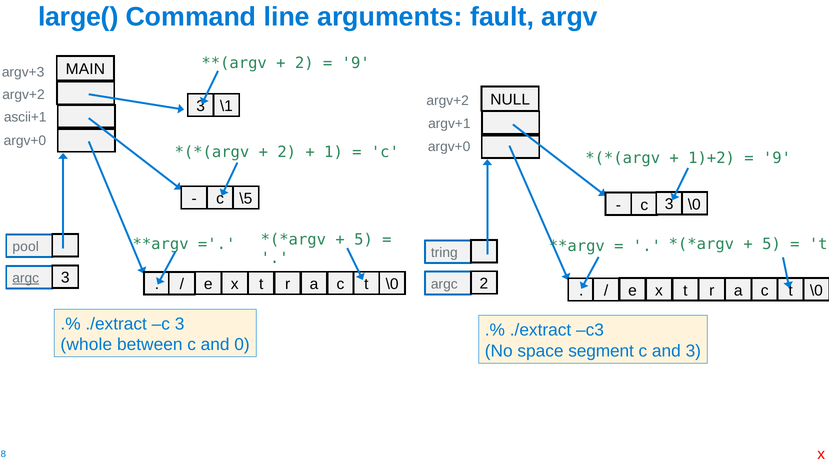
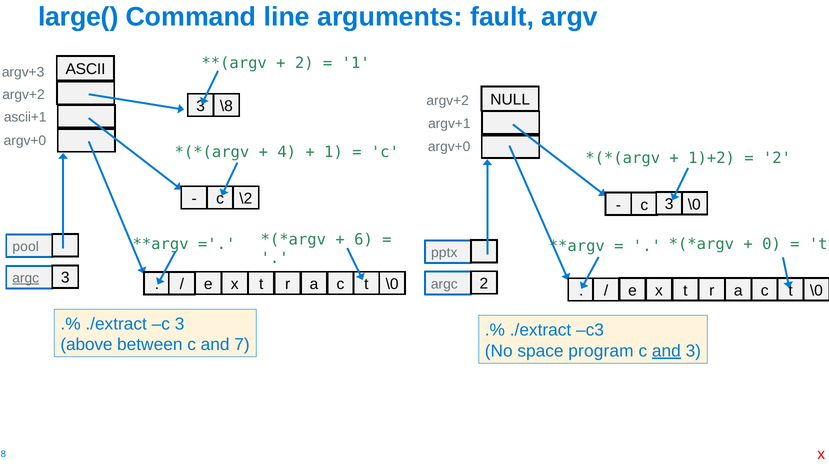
9 at (356, 63): 9 -> 1
MAIN: MAIN -> ASCII
\1: \1 -> \8
2 at (287, 152): 2 -> 4
9 at (777, 158): 9 -> 2
\5: \5 -> \2
5 at (364, 240): 5 -> 6
5 at (772, 244): 5 -> 0
tring: tring -> pptx
whole: whole -> above
0: 0 -> 7
segment: segment -> program
and at (666, 351) underline: none -> present
